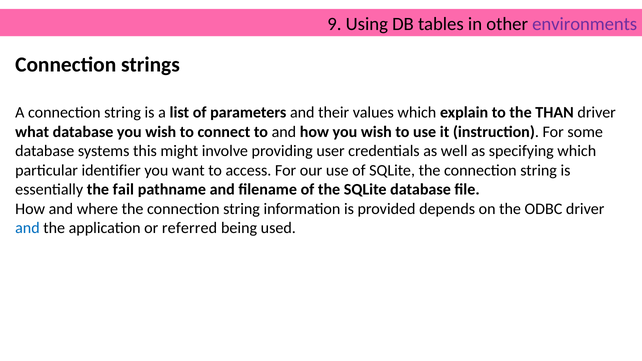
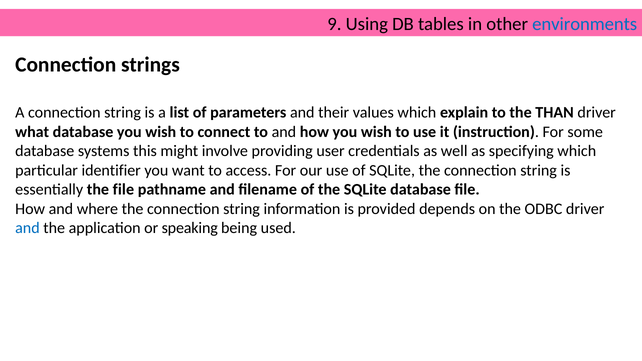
environments colour: purple -> blue
the fail: fail -> file
referred: referred -> speaking
